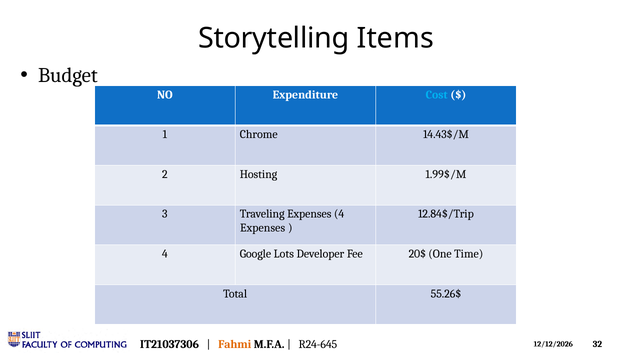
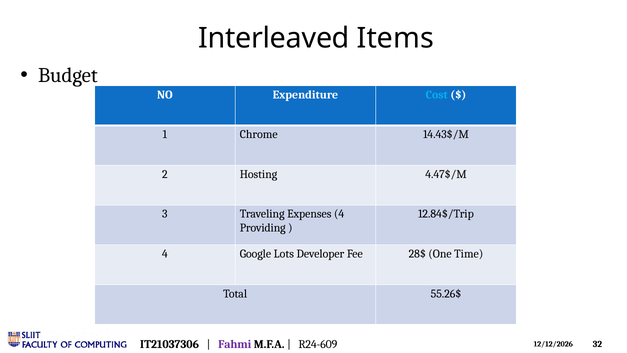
Storytelling: Storytelling -> Interleaved
1.99$/M: 1.99$/M -> 4.47$/M
Expenses at (263, 227): Expenses -> Providing
20$: 20$ -> 28$
Fahmi colour: orange -> purple
R24-645: R24-645 -> R24-609
